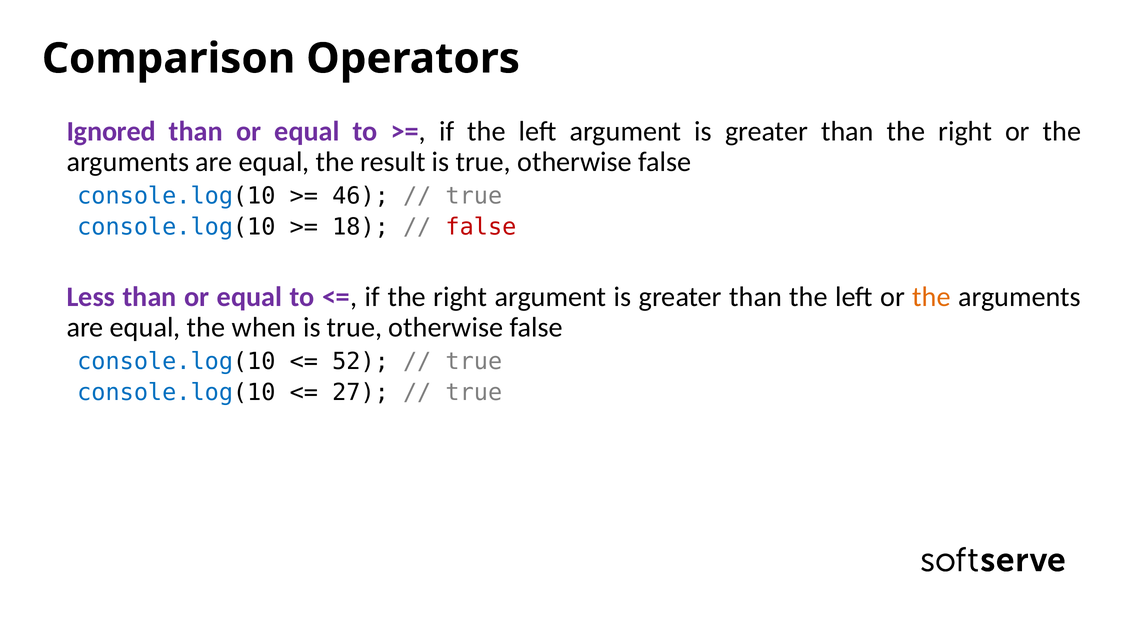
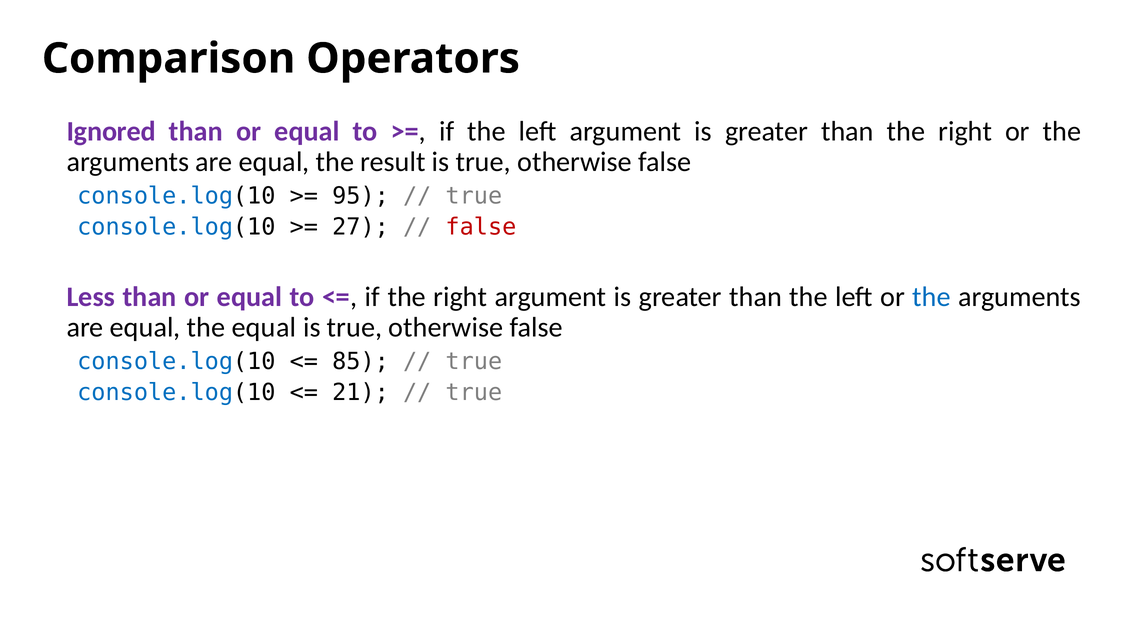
46: 46 -> 95
18: 18 -> 27
the at (932, 297) colour: orange -> blue
the when: when -> equal
52: 52 -> 85
27: 27 -> 21
